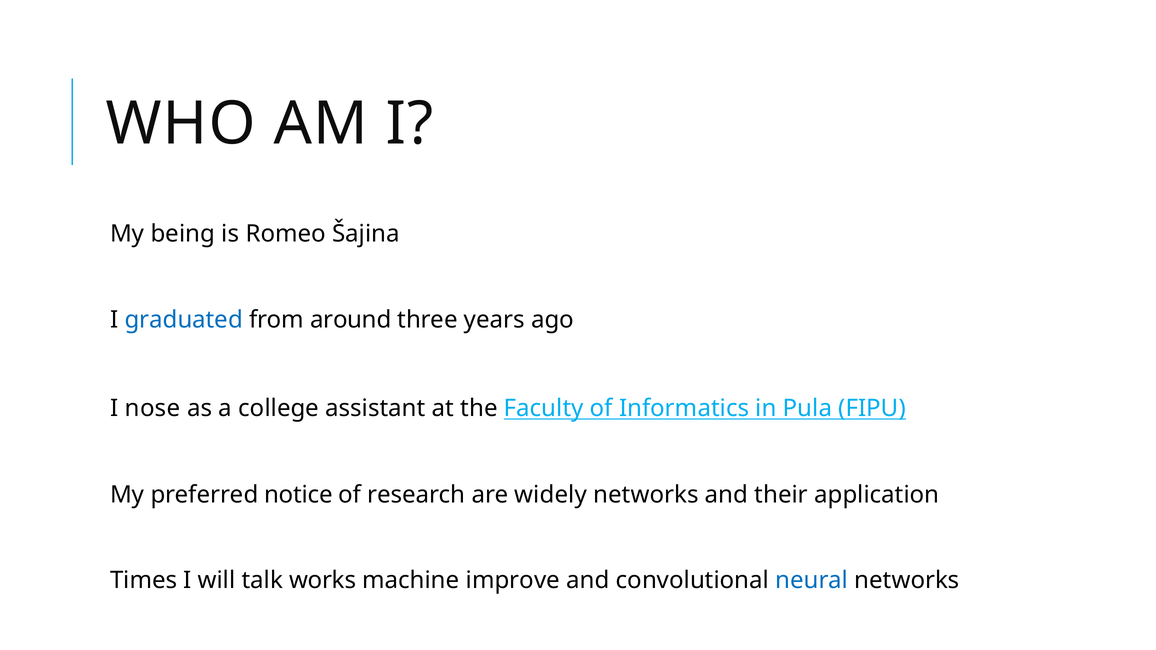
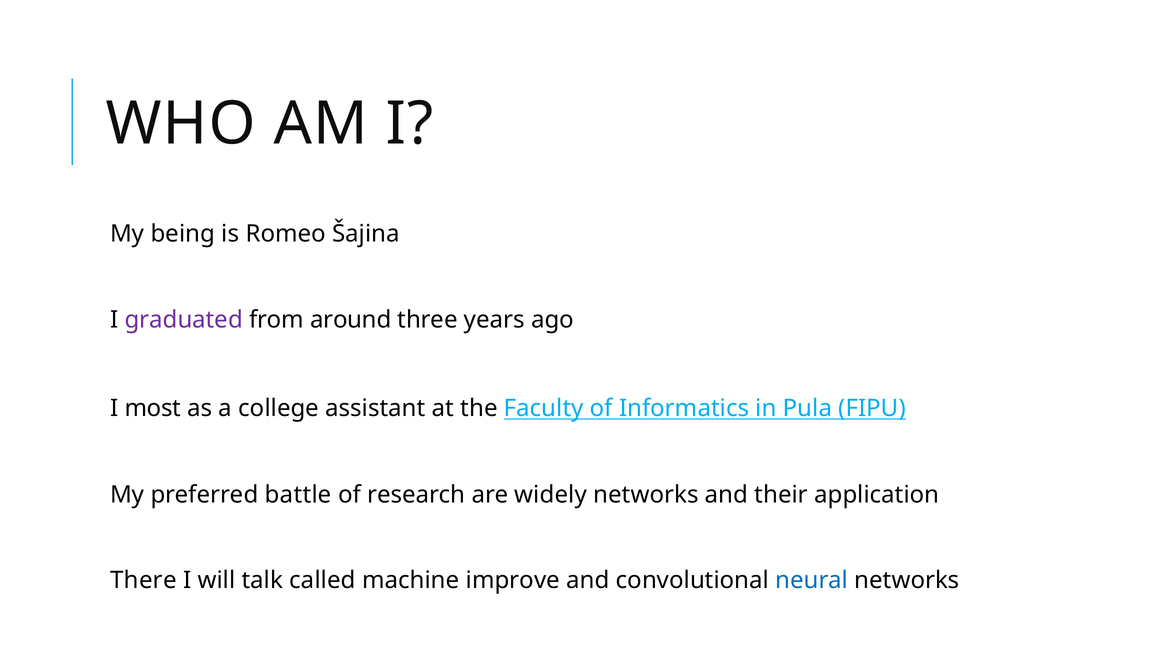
graduated colour: blue -> purple
nose: nose -> most
notice: notice -> battle
Times: Times -> There
works: works -> called
